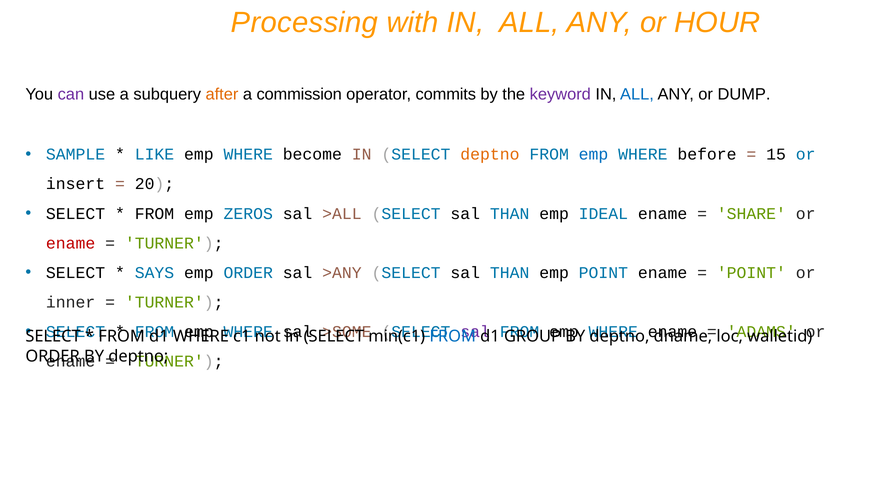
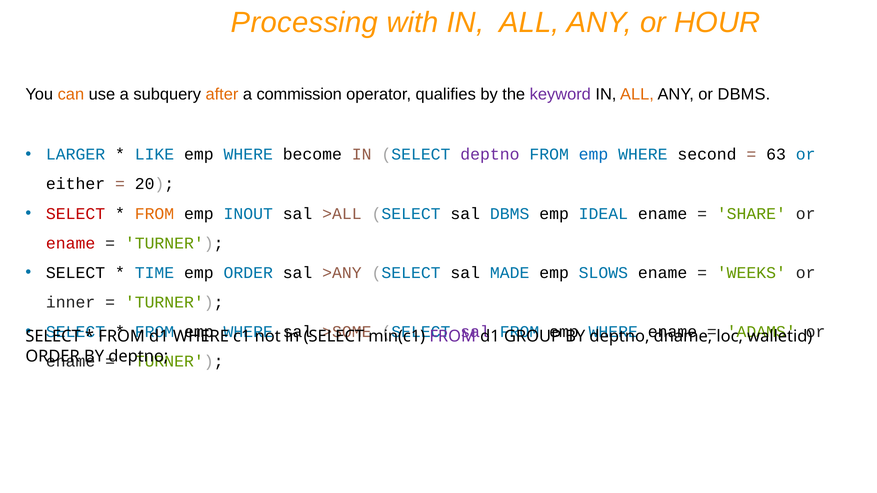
can colour: purple -> orange
commits: commits -> qualifies
ALL at (637, 94) colour: blue -> orange
or DUMP: DUMP -> DBMS
SAMPLE: SAMPLE -> LARGER
deptno at (490, 155) colour: orange -> purple
before: before -> second
15: 15 -> 63
insert: insert -> either
SELECT at (76, 214) colour: black -> red
FROM at (154, 214) colour: black -> orange
ZEROS: ZEROS -> INOUT
>ALL SELECT sal THAN: THAN -> DBMS
SAYS: SAYS -> TIME
>ANY SELECT sal THAN: THAN -> MADE
emp POINT: POINT -> SLOWS
POINT at (751, 273): POINT -> WEEKS
FROM at (453, 337) colour: blue -> purple
